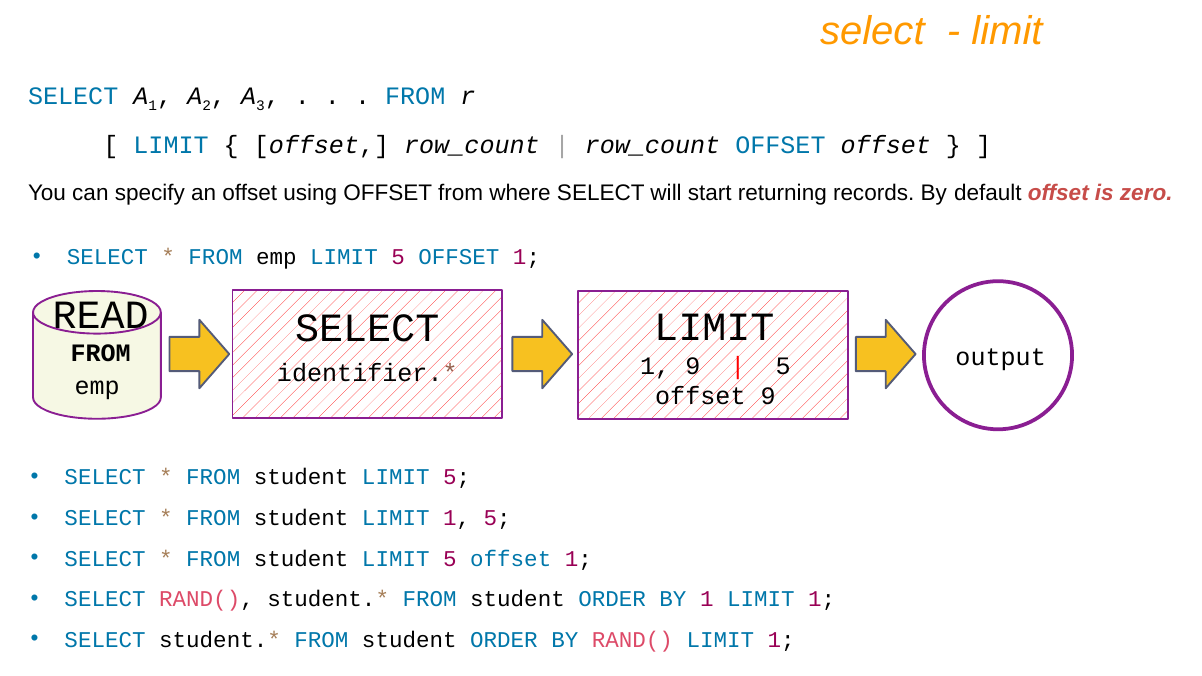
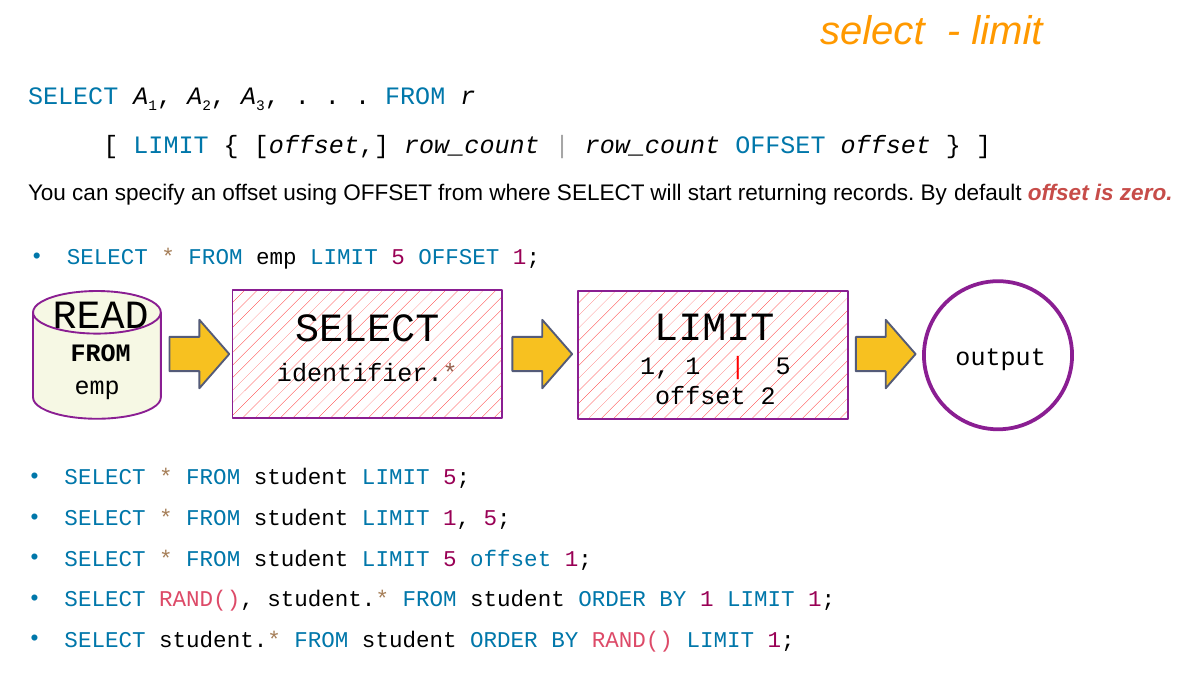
1 9: 9 -> 1
offset 9: 9 -> 2
